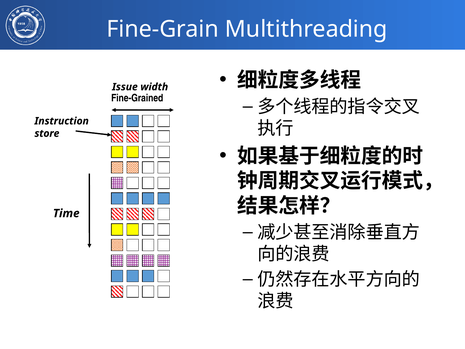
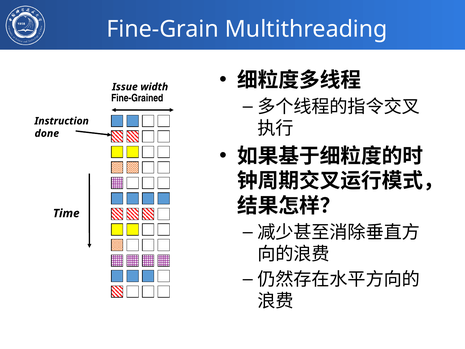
store: store -> done
